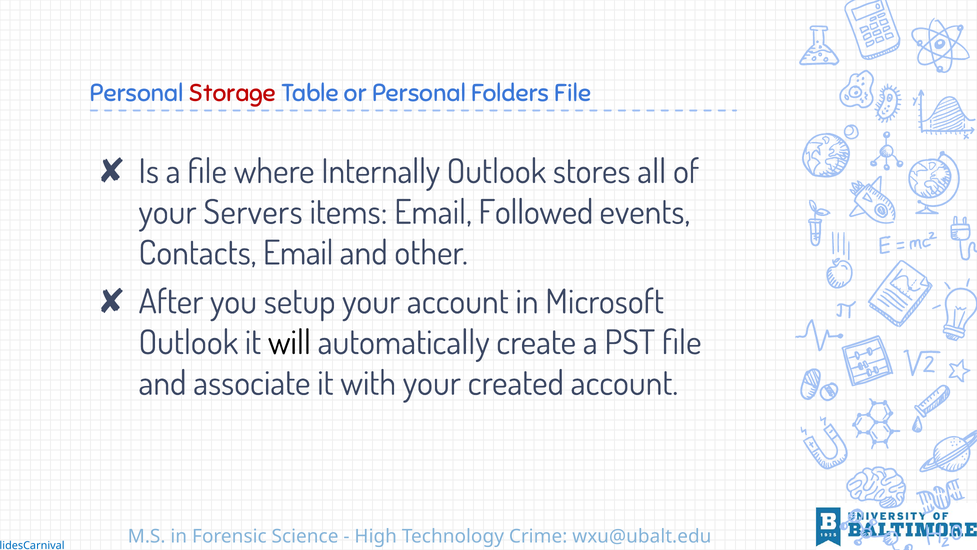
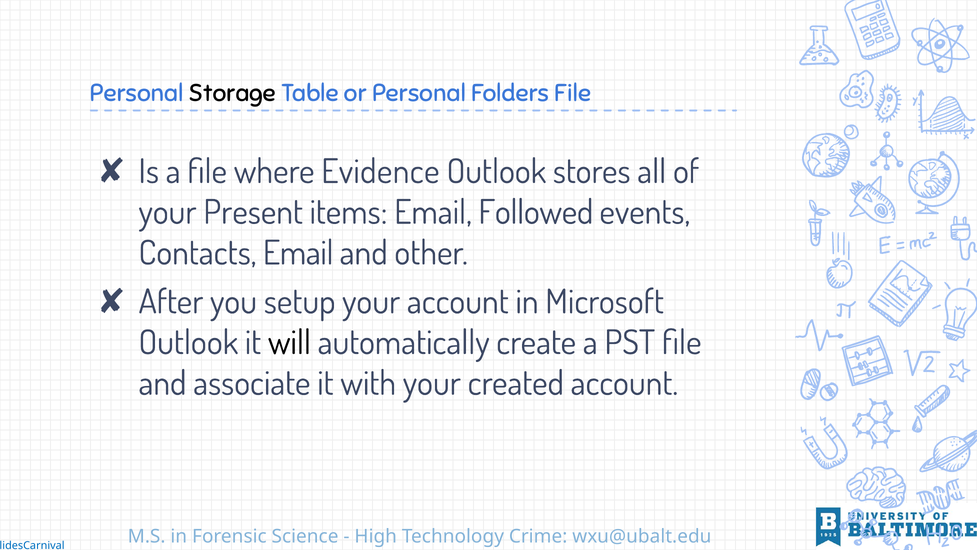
Storage colour: red -> black
Internally: Internally -> Evidence
Servers: Servers -> Present
